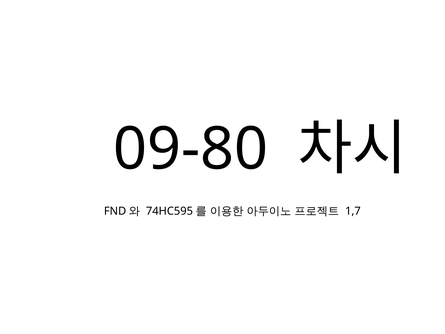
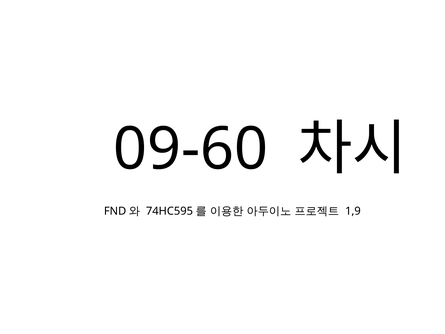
09-80: 09-80 -> 09-60
1,7: 1,7 -> 1,9
